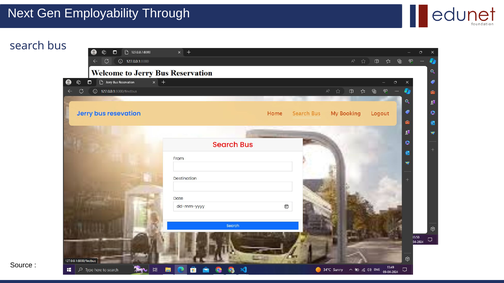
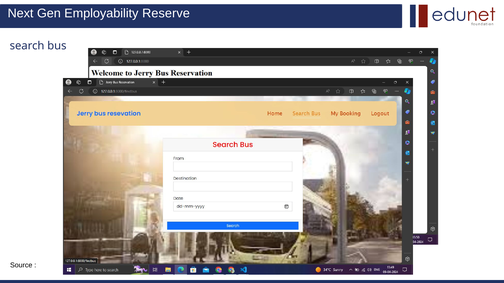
Through: Through -> Reserve
